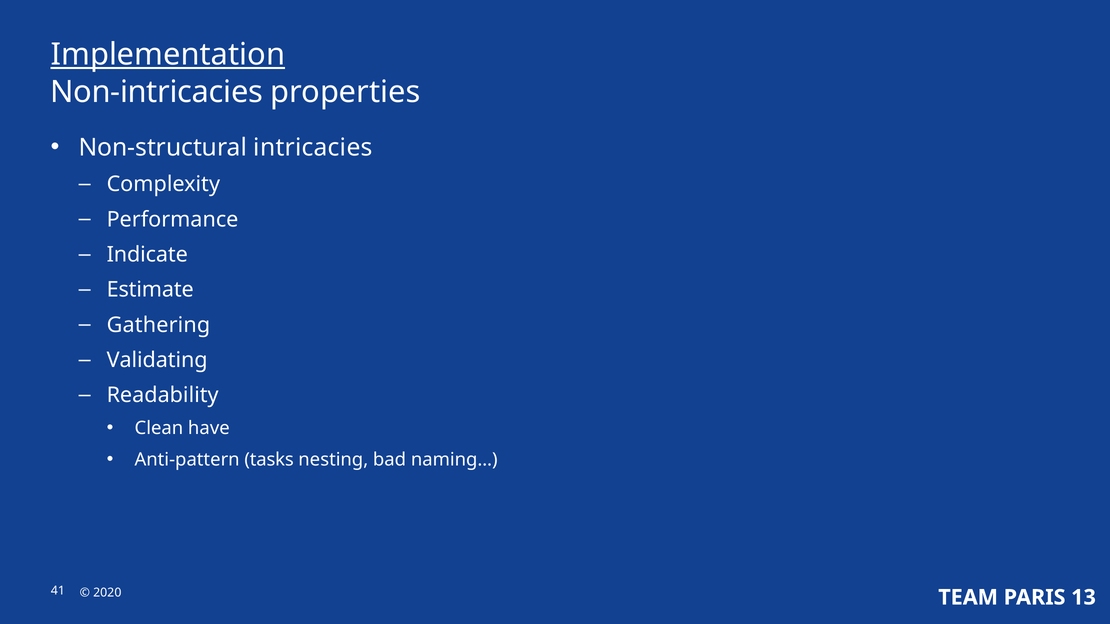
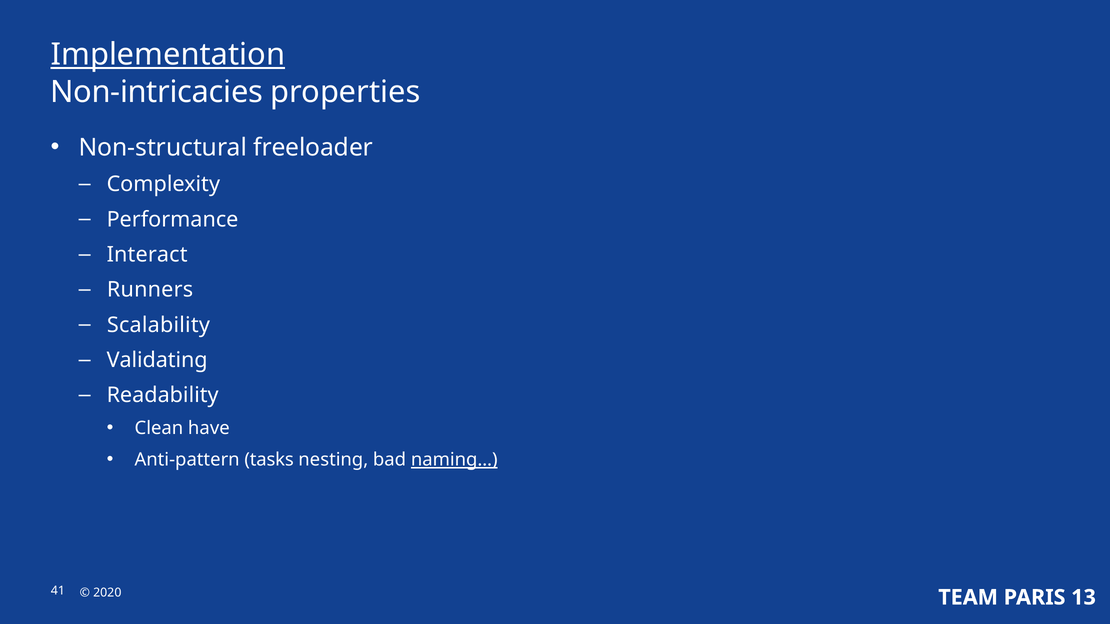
intricacies: intricacies -> freeloader
Indicate: Indicate -> Interact
Estimate: Estimate -> Runners
Gathering: Gathering -> Scalability
naming… underline: none -> present
